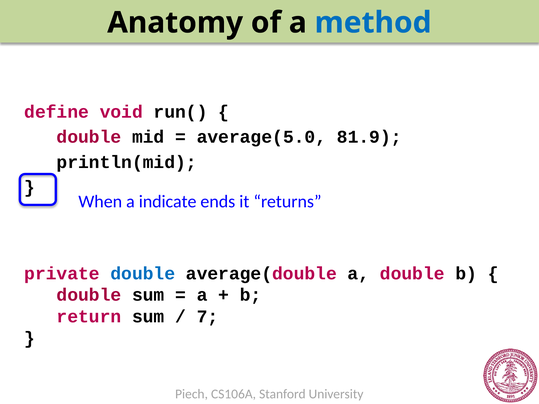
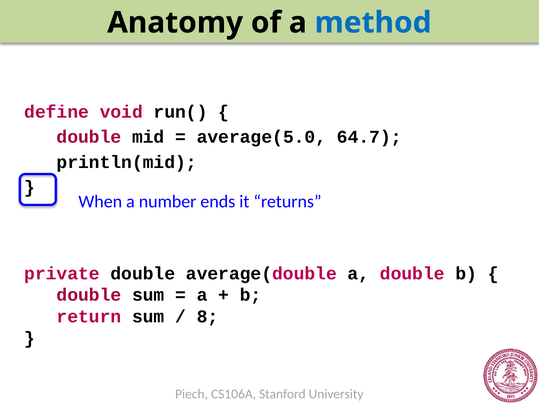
81.9: 81.9 -> 64.7
indicate: indicate -> number
double at (143, 274) colour: blue -> black
7: 7 -> 8
